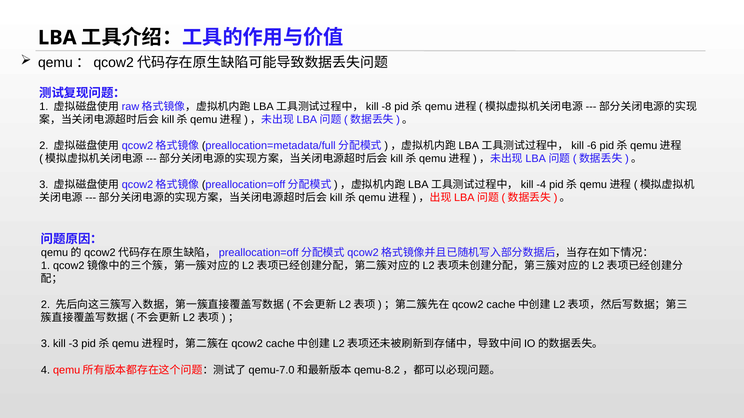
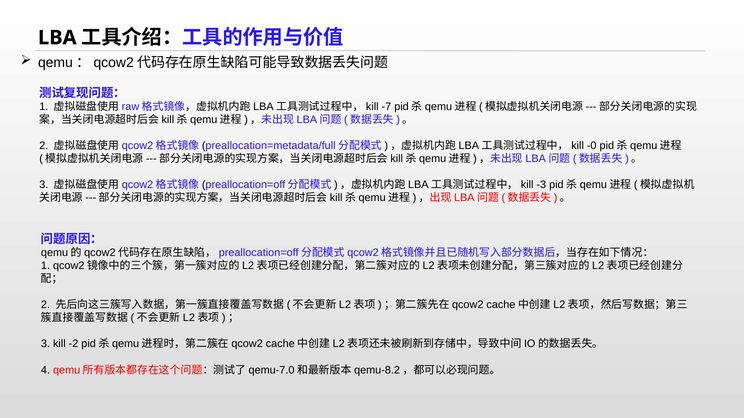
-8: -8 -> -7
-6: -6 -> -0
-4: -4 -> -3
-3: -3 -> -2
